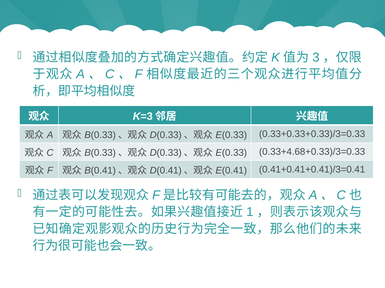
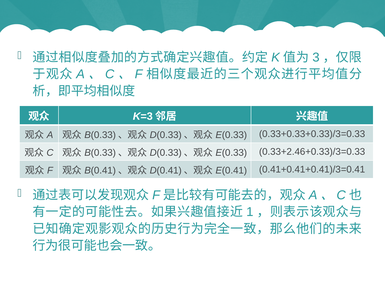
0.33+4.68+0.33)/3=0.33: 0.33+4.68+0.33)/3=0.33 -> 0.33+2.46+0.33)/3=0.33
